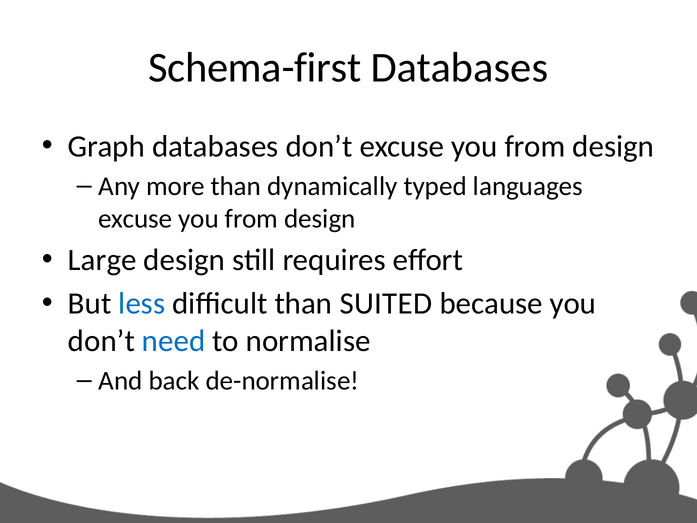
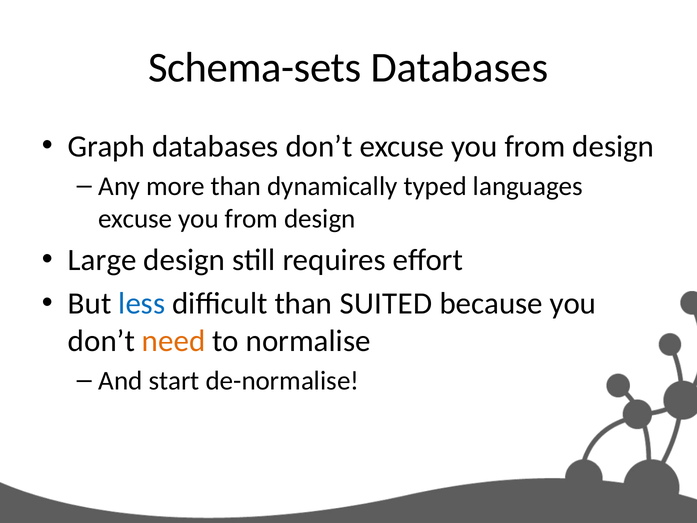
Schema-first: Schema-first -> Schema-sets
need colour: blue -> orange
back: back -> start
